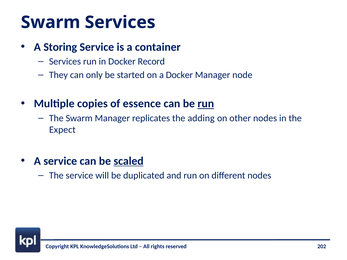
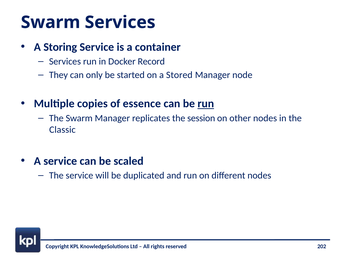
a Docker: Docker -> Stored
adding: adding -> session
Expect: Expect -> Classic
scaled underline: present -> none
